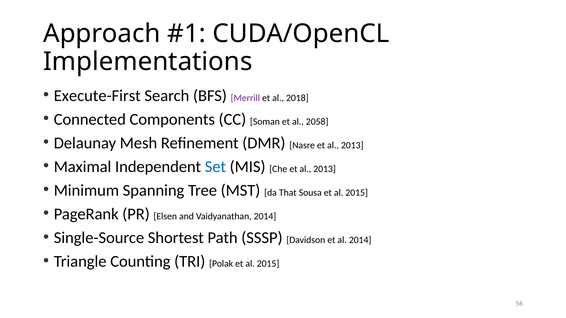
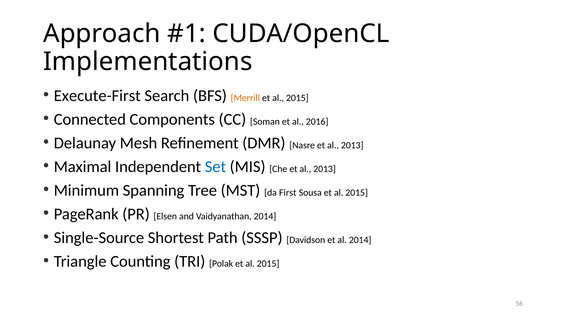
Merrill colour: purple -> orange
2018 at (297, 98): 2018 -> 2015
2058: 2058 -> 2016
That: That -> First
